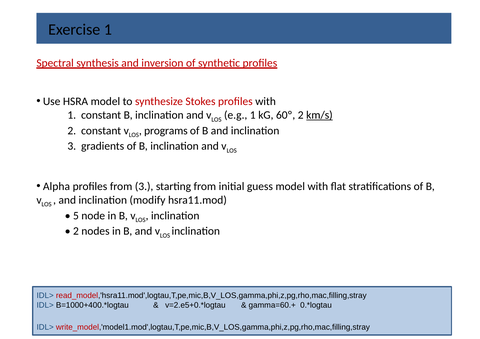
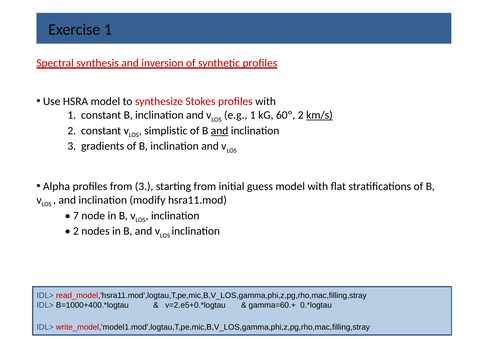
programs: programs -> simplistic
and at (220, 131) underline: none -> present
5: 5 -> 7
